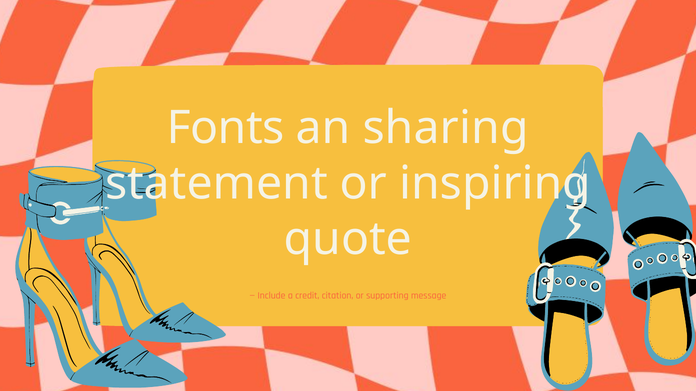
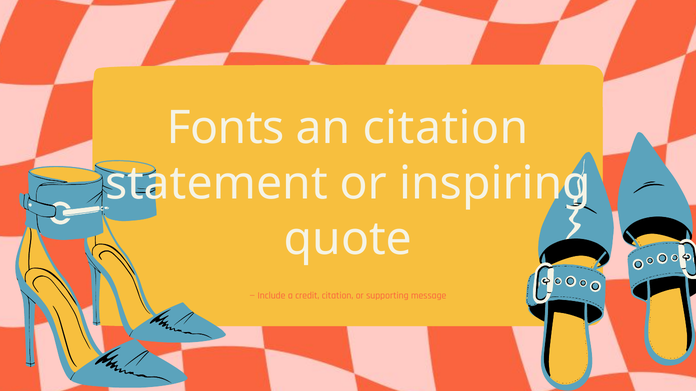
an sharing: sharing -> citation
